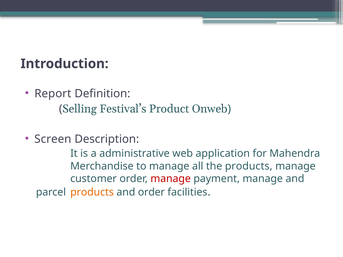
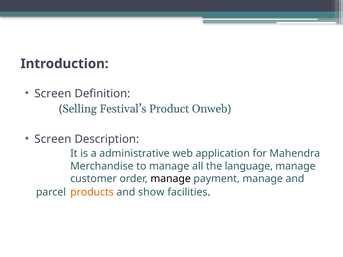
Report at (53, 94): Report -> Screen
the products: products -> language
manage at (171, 179) colour: red -> black
and order: order -> show
